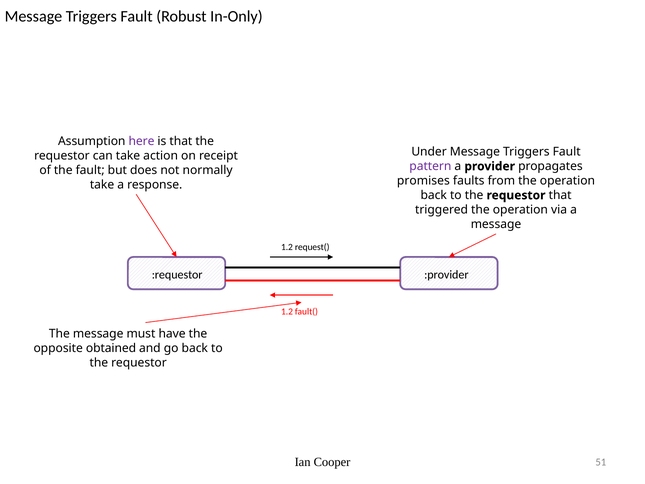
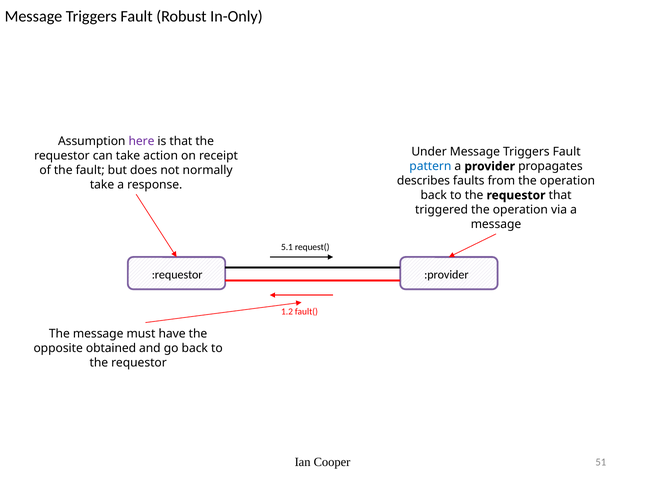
pattern colour: purple -> blue
promises: promises -> describes
1.2 at (287, 247): 1.2 -> 5.1
